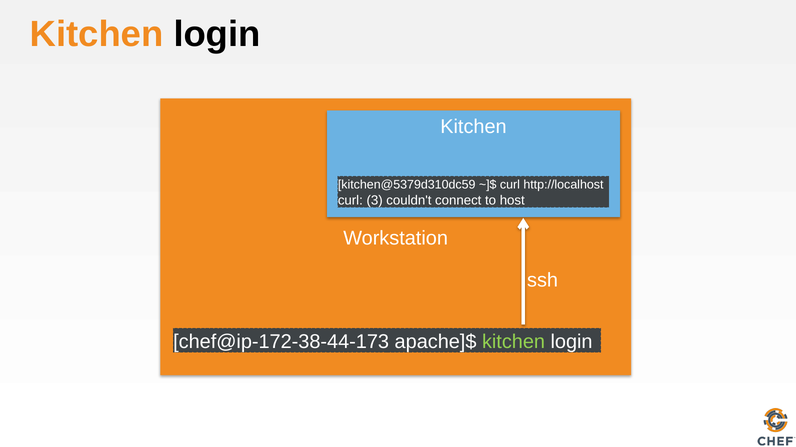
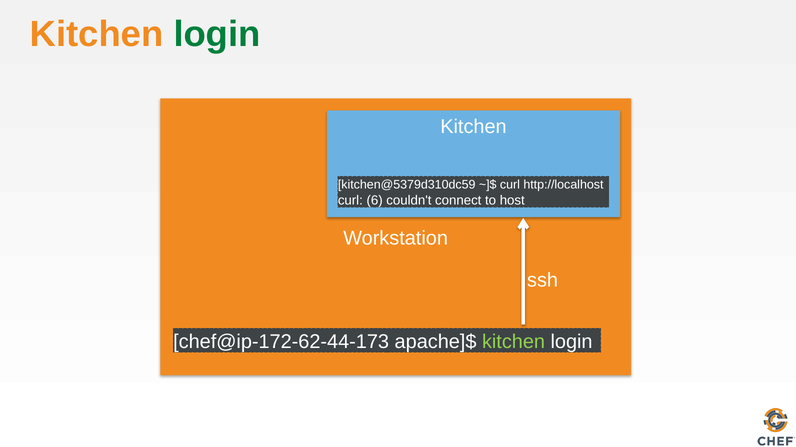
login at (217, 34) colour: black -> green
3: 3 -> 6
chef@ip-172-38-44-173: chef@ip-172-38-44-173 -> chef@ip-172-62-44-173
